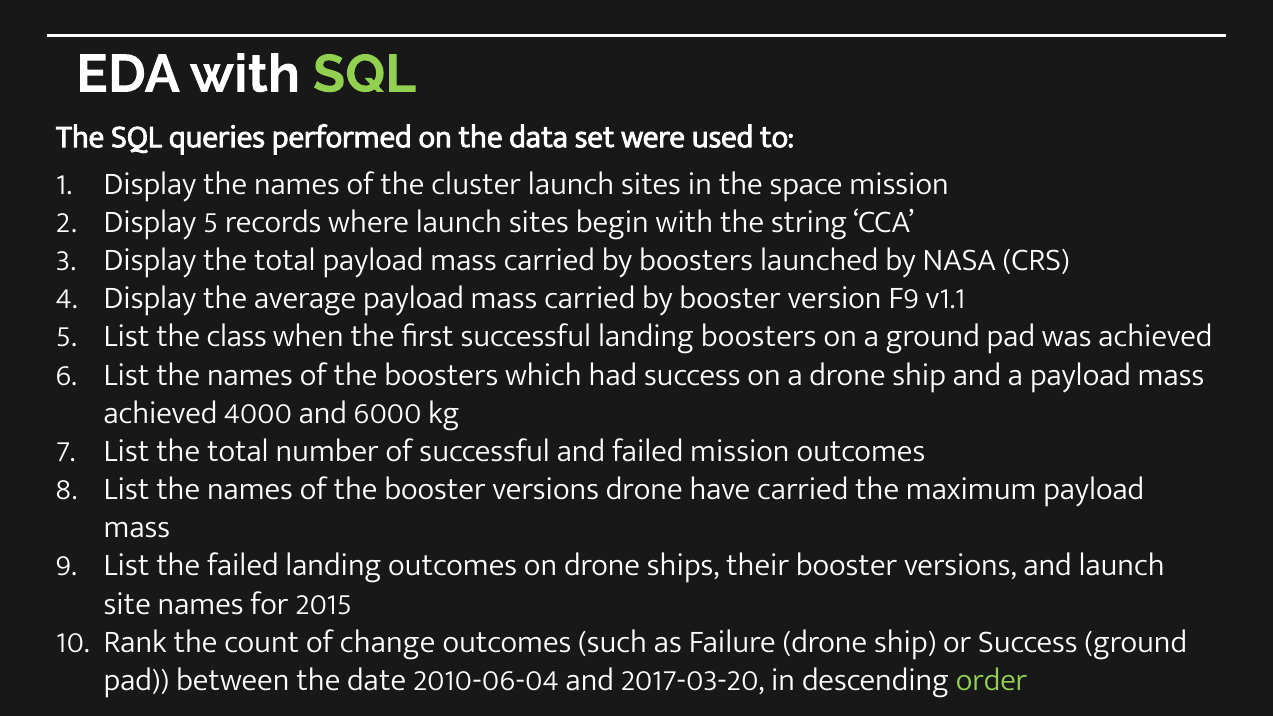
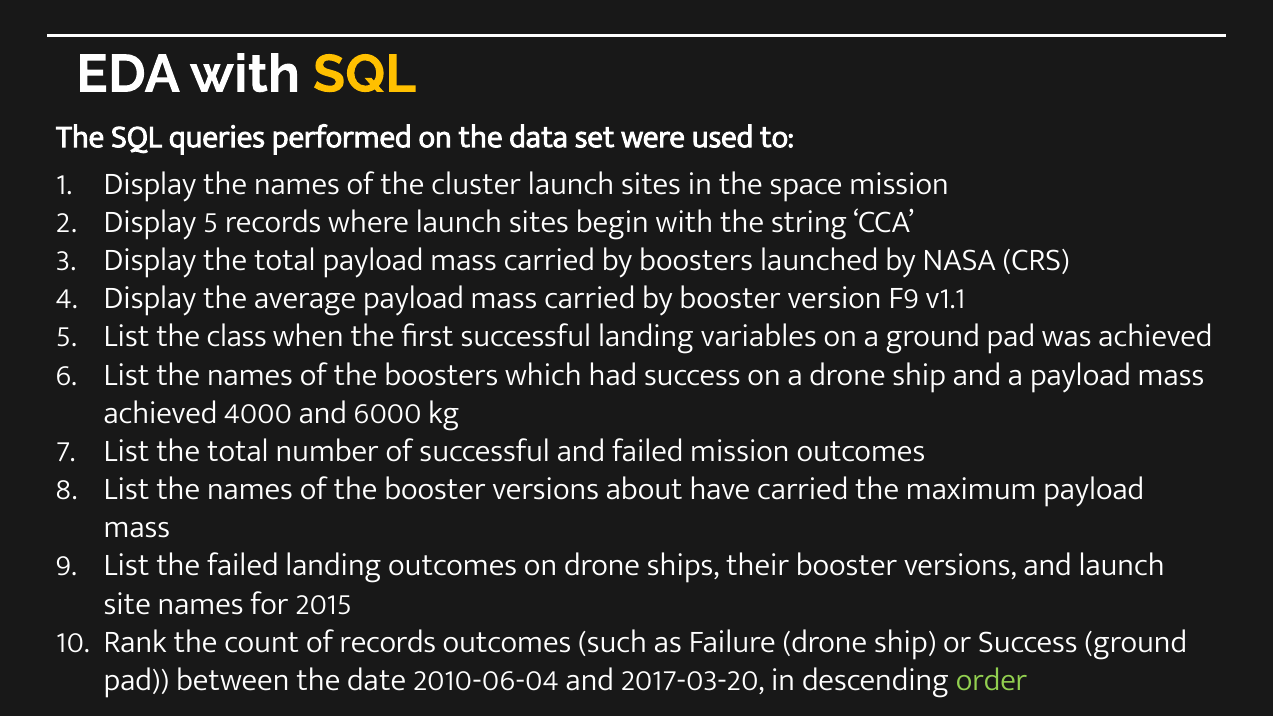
SQL at (365, 74) colour: light green -> yellow
landing boosters: boosters -> variables
versions drone: drone -> about
of change: change -> records
